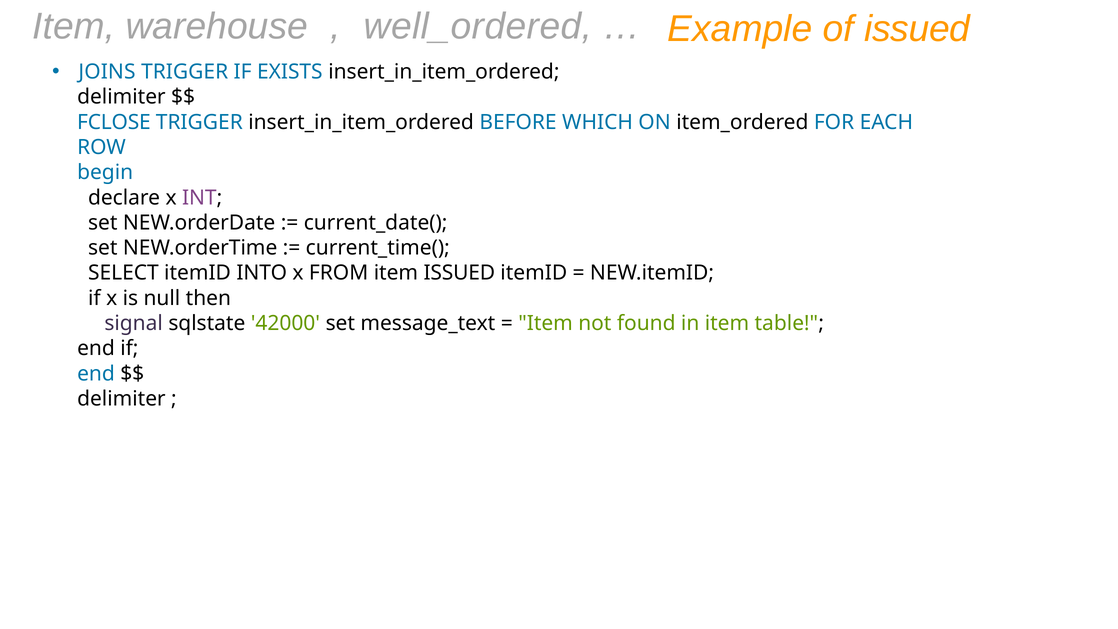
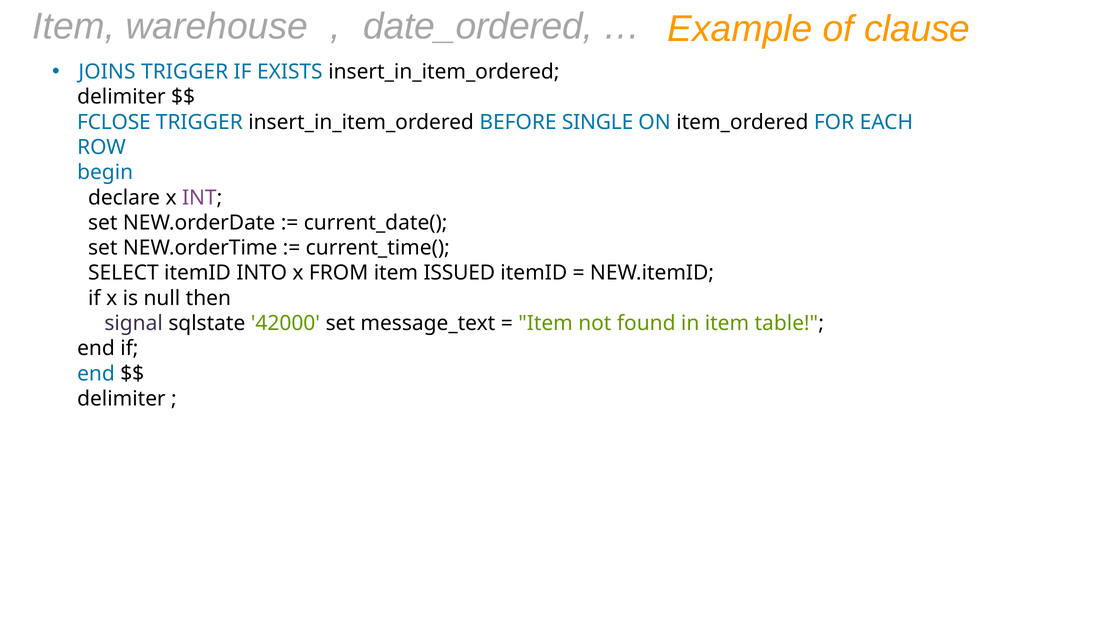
well_ordered: well_ordered -> date_ordered
of issued: issued -> clause
WHICH: WHICH -> SINGLE
